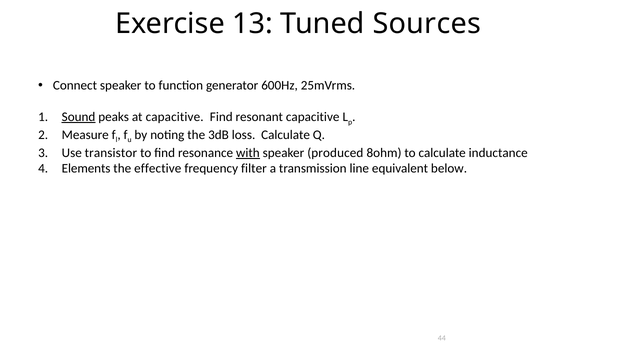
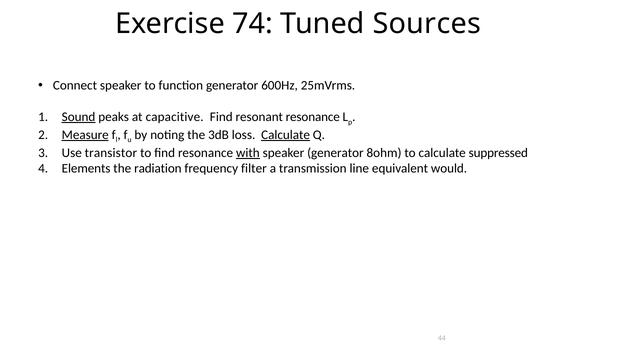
13: 13 -> 74
resonant capacitive: capacitive -> resonance
Measure underline: none -> present
Calculate at (286, 135) underline: none -> present
speaker produced: produced -> generator
inductance: inductance -> suppressed
effective: effective -> radiation
below: below -> would
